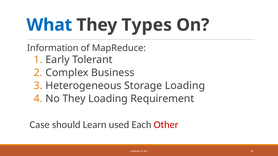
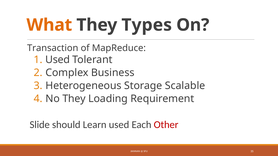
What colour: blue -> orange
Information: Information -> Transaction
Early at (58, 60): Early -> Used
Storage Loading: Loading -> Scalable
Case: Case -> Slide
